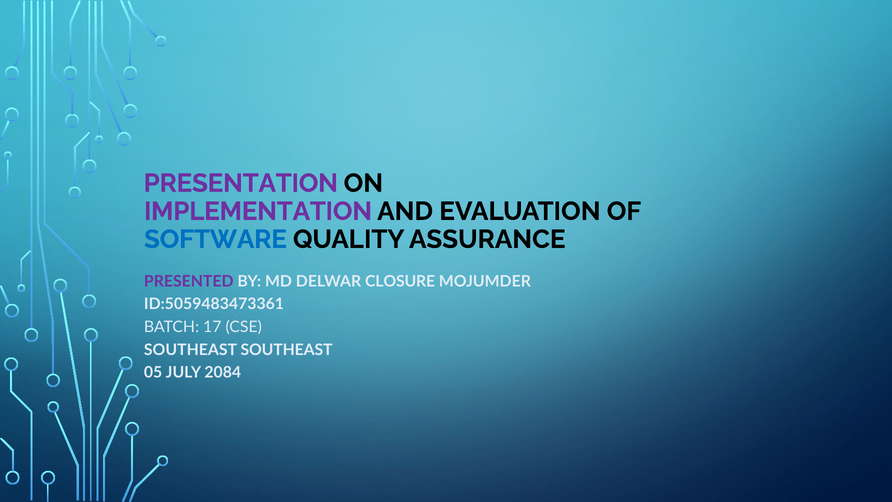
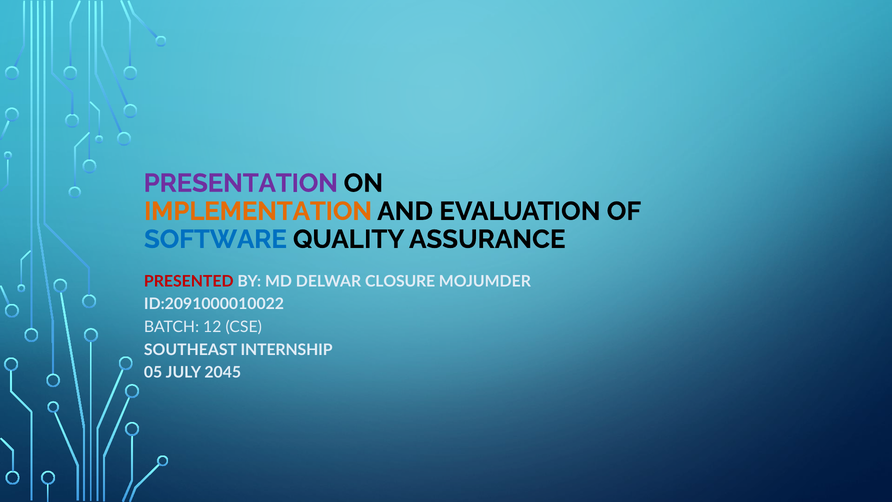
IMPLEMENTATION colour: purple -> orange
PRESENTED colour: purple -> red
ID:5059483473361: ID:5059483473361 -> ID:2091000010022
17: 17 -> 12
SOUTHEAST SOUTHEAST: SOUTHEAST -> INTERNSHIP
2084: 2084 -> 2045
